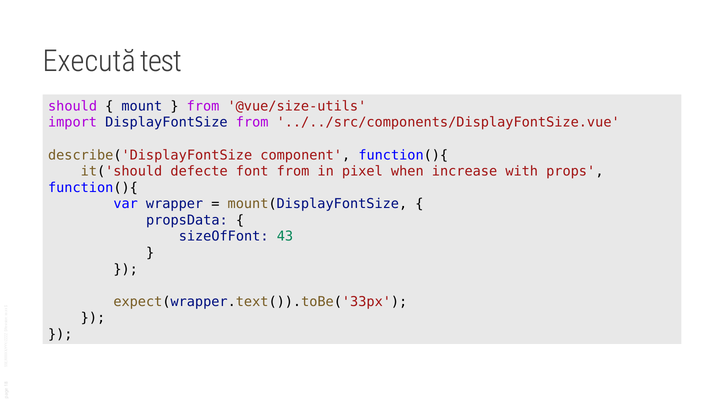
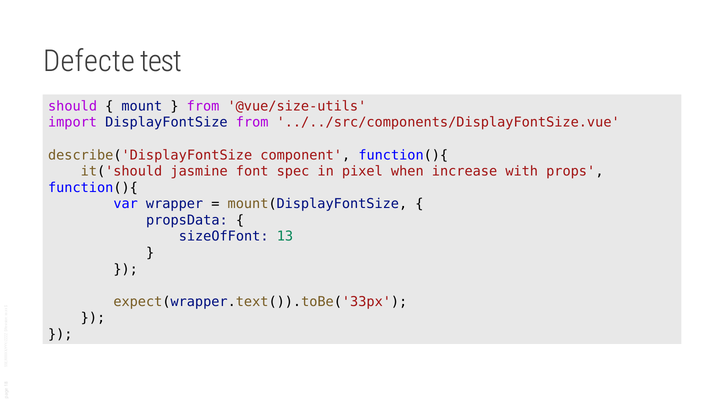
Execută: Execută -> Defecte
defecte: defecte -> jasmine
font from: from -> spec
43: 43 -> 13
